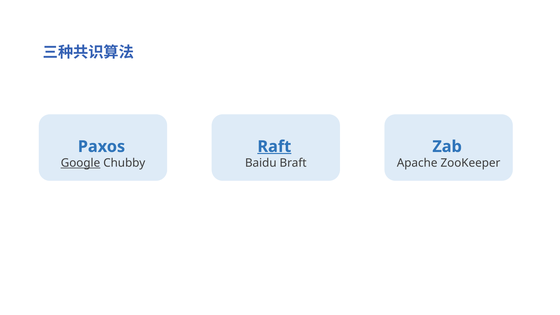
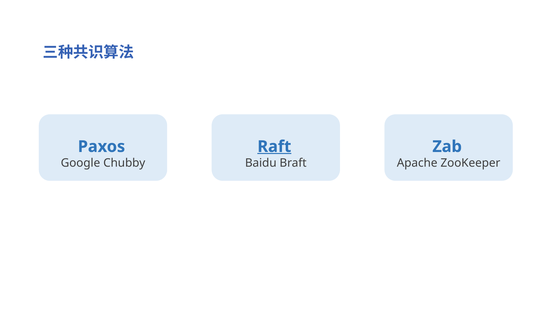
Google underline: present -> none
